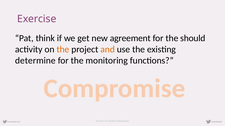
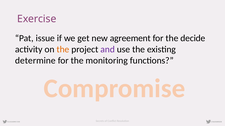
think: think -> issue
should: should -> decide
and colour: orange -> purple
